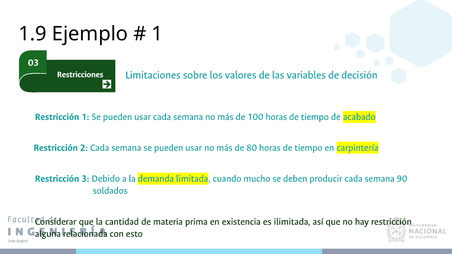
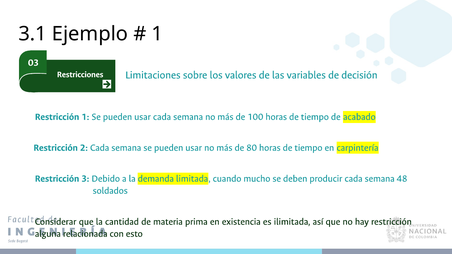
1.9: 1.9 -> 3.1
90: 90 -> 48
